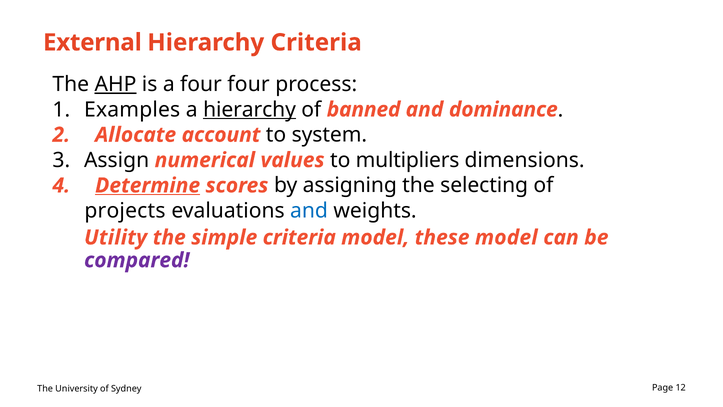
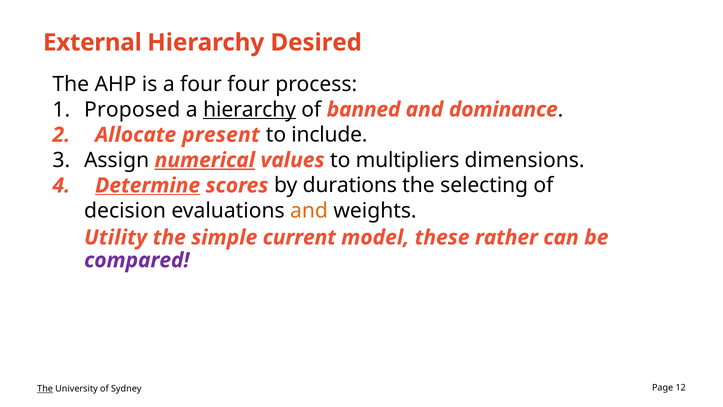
Hierarchy Criteria: Criteria -> Desired
AHP underline: present -> none
Examples: Examples -> Proposed
account: account -> present
system: system -> include
numerical underline: none -> present
assigning: assigning -> durations
projects: projects -> decision
and at (309, 211) colour: blue -> orange
simple criteria: criteria -> current
these model: model -> rather
The at (45, 388) underline: none -> present
